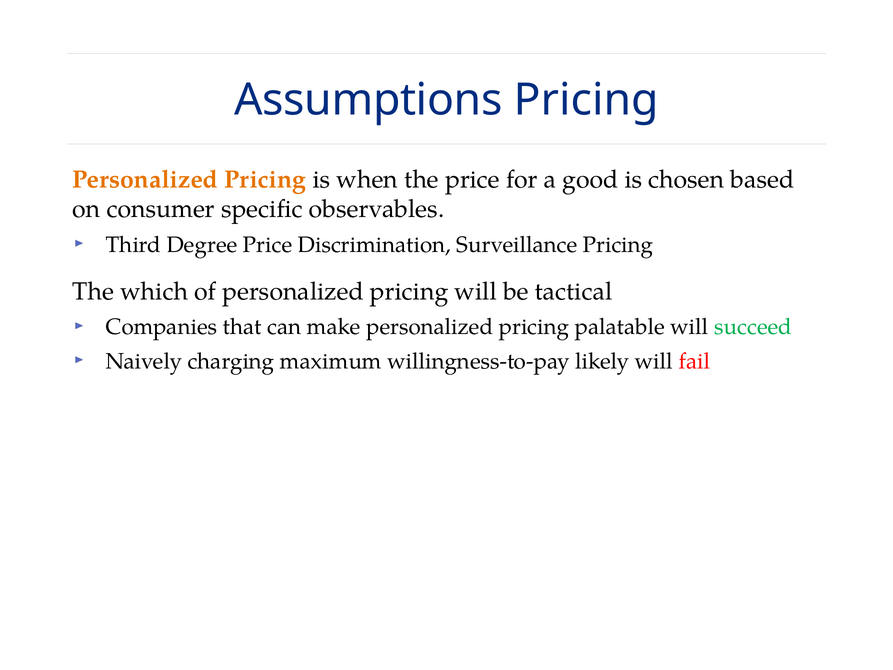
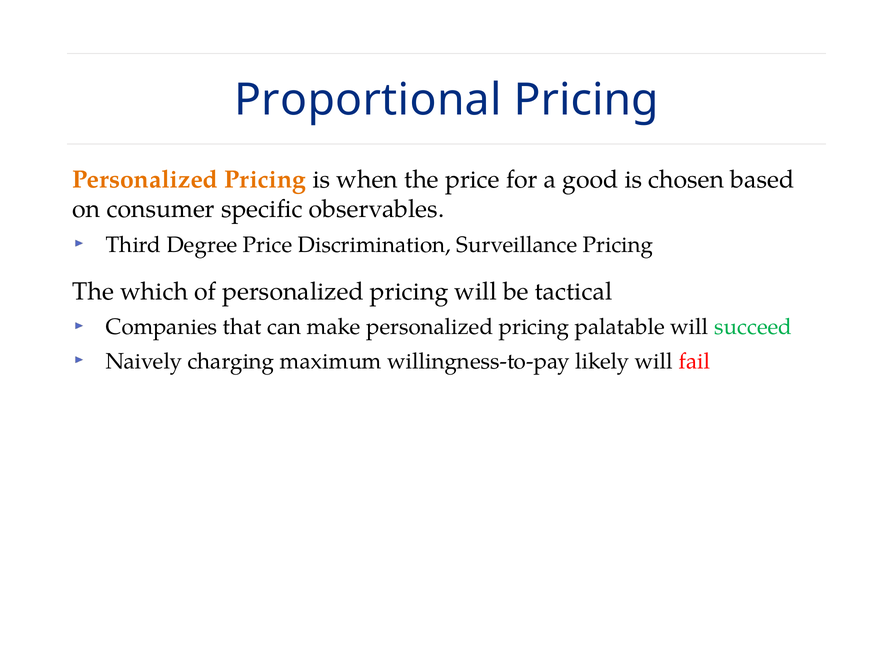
Assumptions: Assumptions -> Proportional
